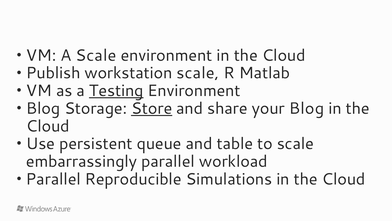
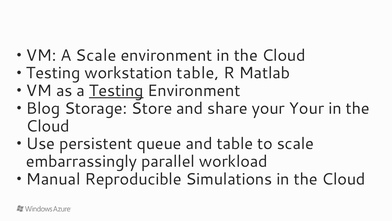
Publish at (53, 73): Publish -> Testing
workstation scale: scale -> table
Store underline: present -> none
your Blog: Blog -> Your
Parallel at (53, 179): Parallel -> Manual
